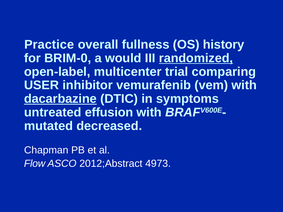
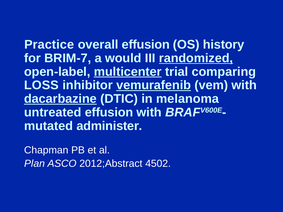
overall fullness: fullness -> effusion
BRIM-0: BRIM-0 -> BRIM-7
multicenter underline: none -> present
USER: USER -> LOSS
vemurafenib underline: none -> present
symptoms: symptoms -> melanoma
decreased: decreased -> administer
Flow: Flow -> Plan
4973: 4973 -> 4502
